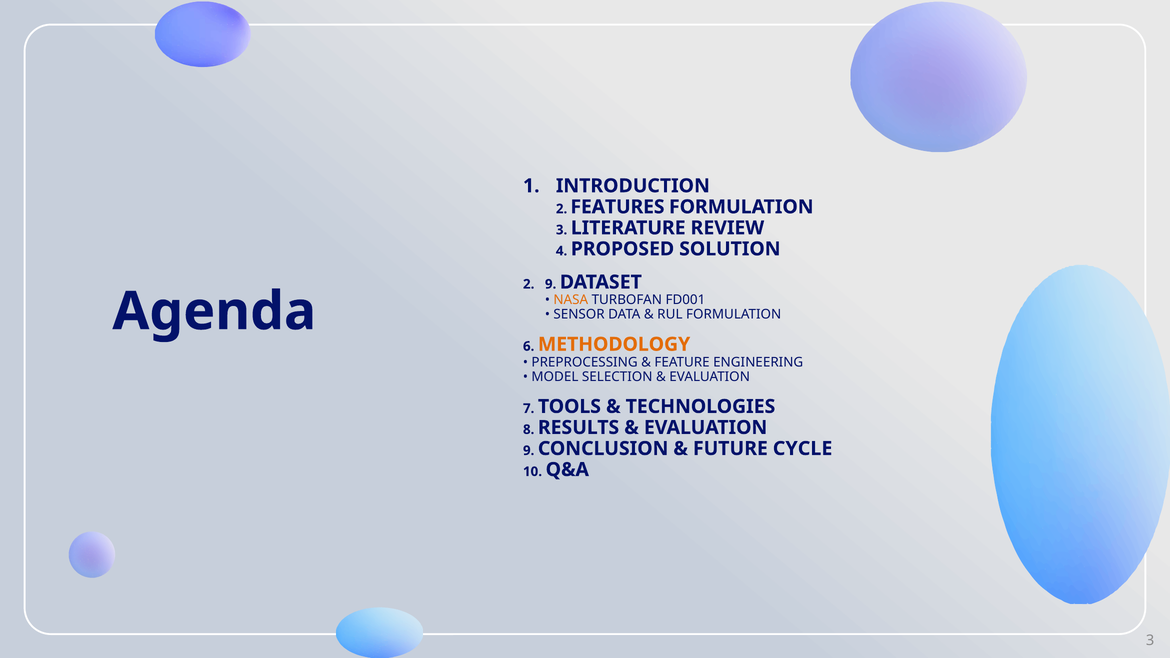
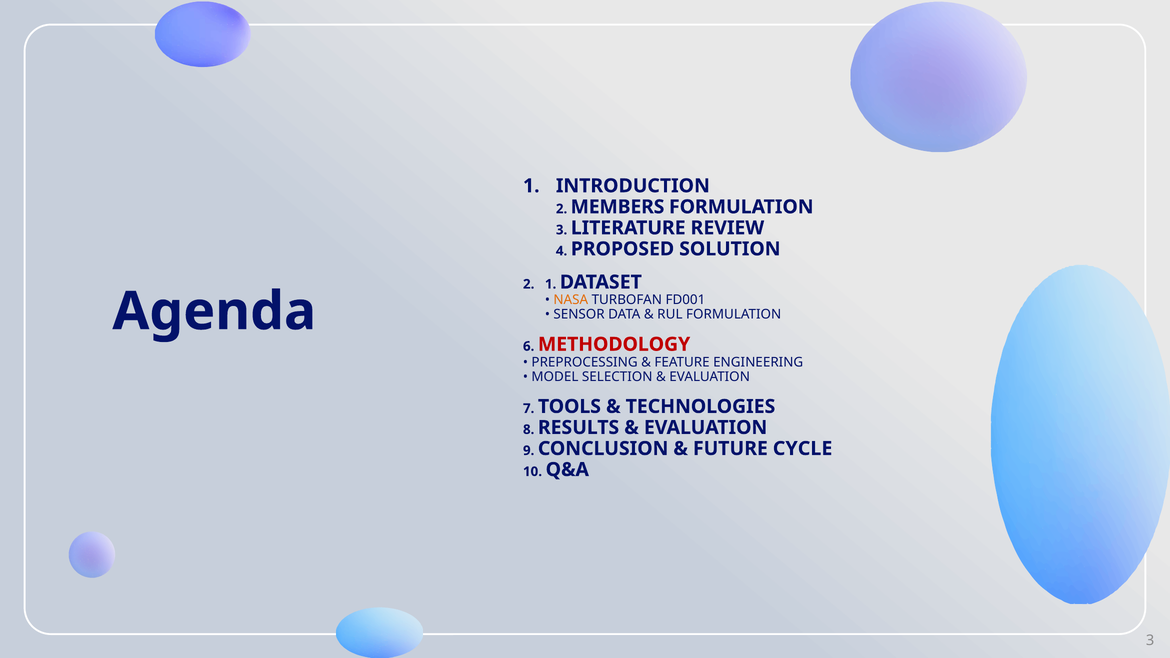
FEATURES: FEATURES -> MEMBERS
2 9: 9 -> 1
METHODOLOGY colour: orange -> red
